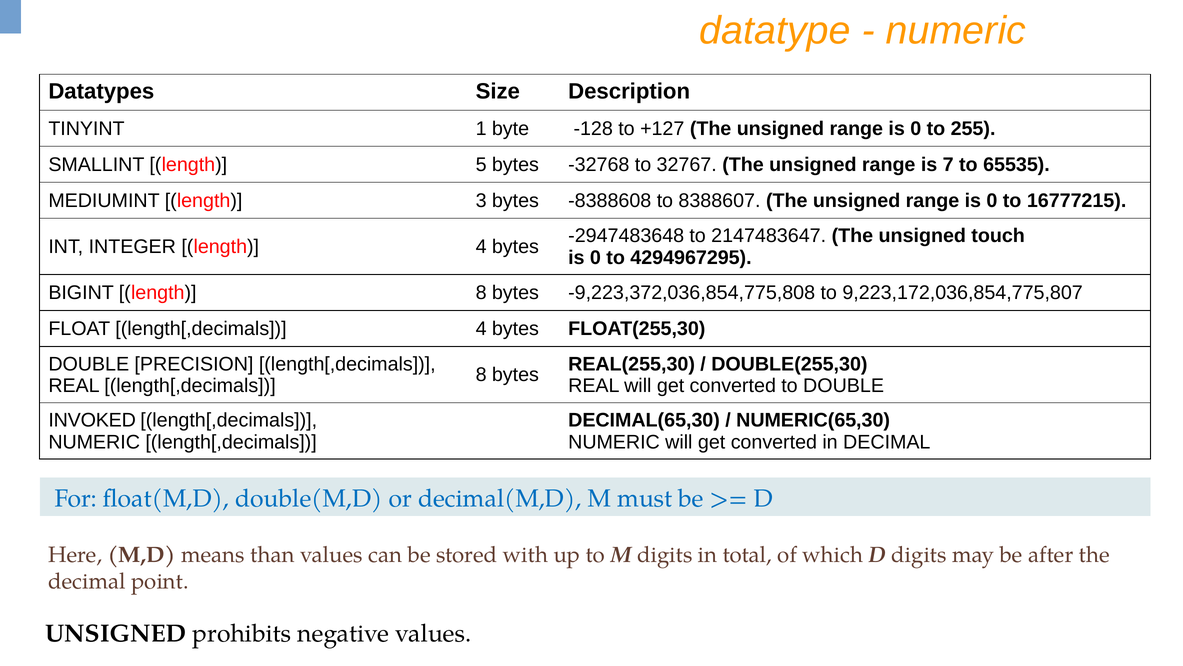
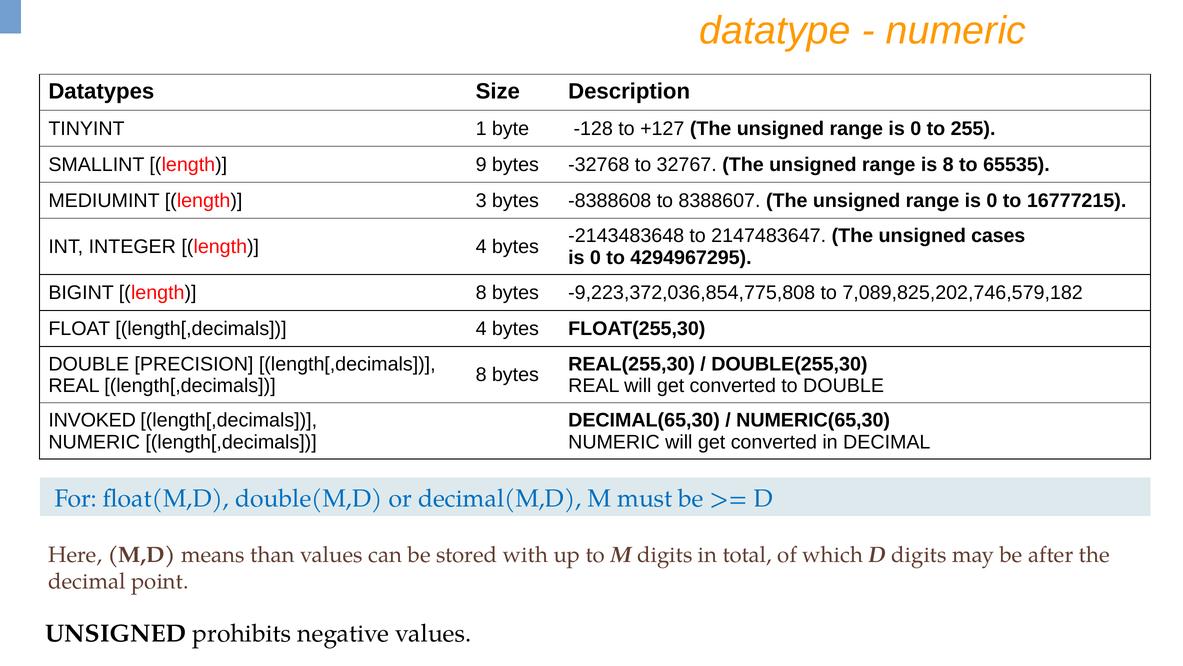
5: 5 -> 9
is 7: 7 -> 8
-2947483648: -2947483648 -> -2143483648
touch: touch -> cases
9,223,172,036,854,775,807: 9,223,172,036,854,775,807 -> 7,089,825,202,746,579,182
